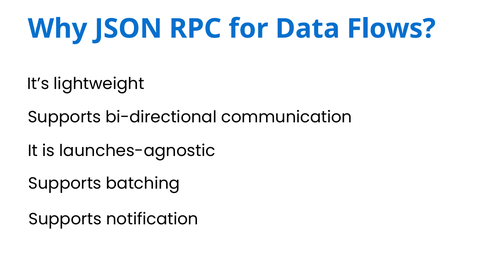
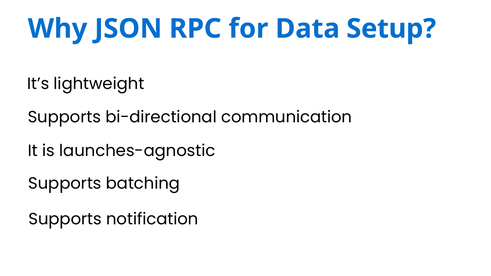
Flows: Flows -> Setup
